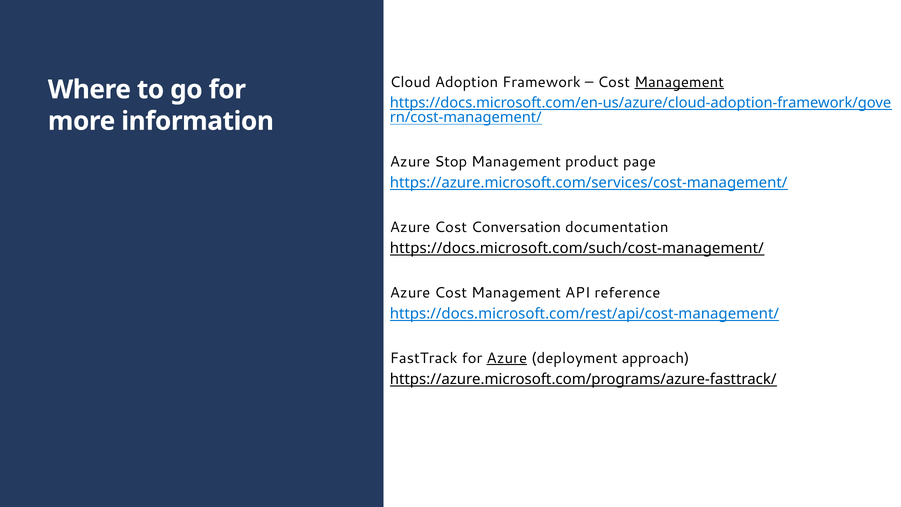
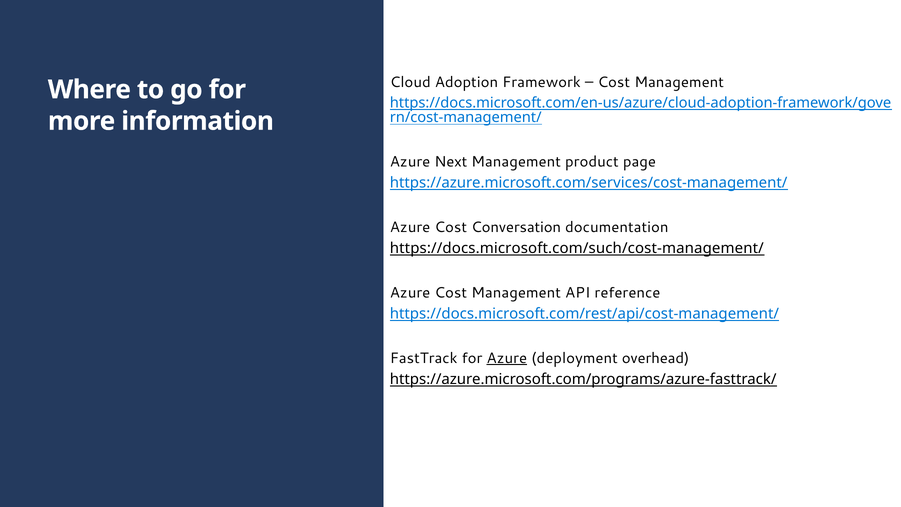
Management at (679, 82) underline: present -> none
Stop: Stop -> Next
approach: approach -> overhead
